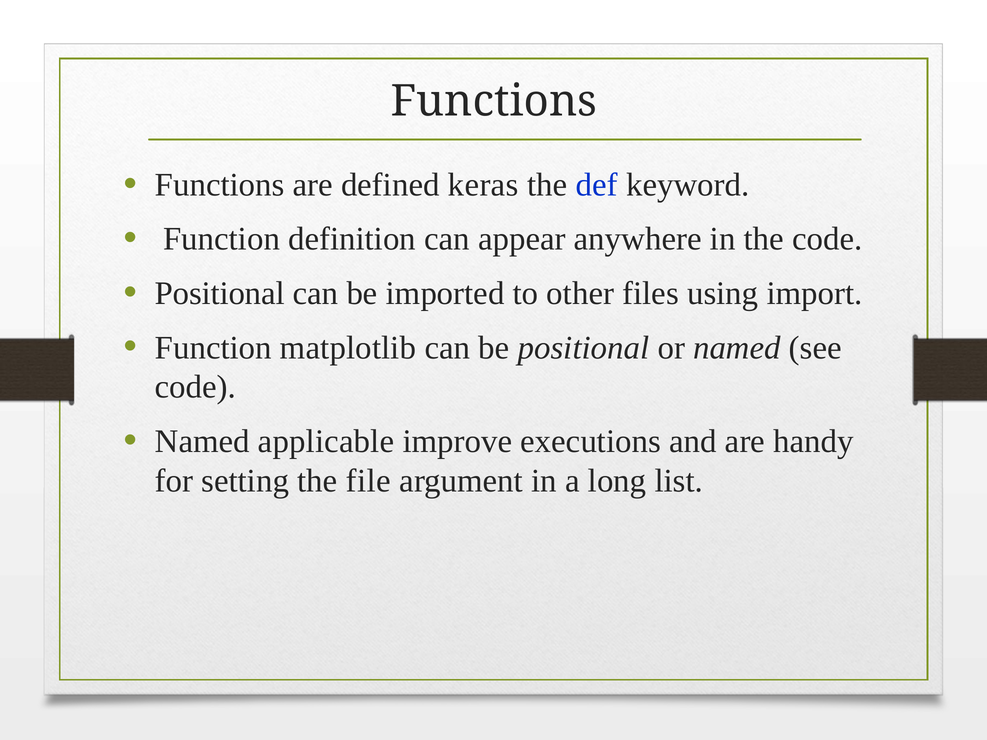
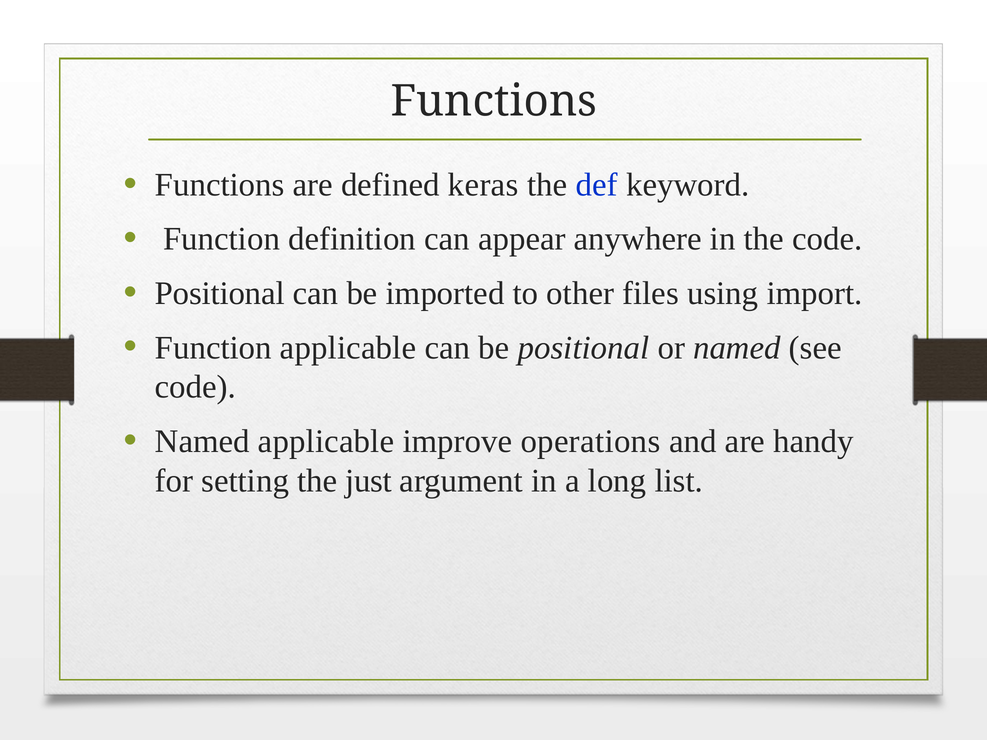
Function matplotlib: matplotlib -> applicable
executions: executions -> operations
file: file -> just
